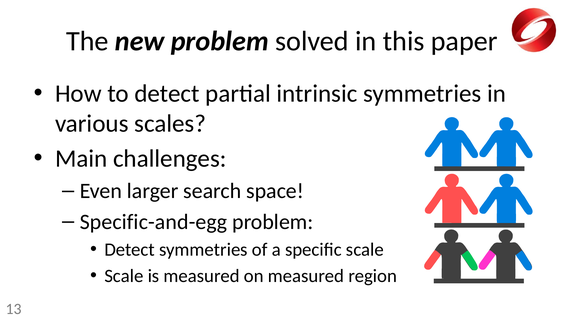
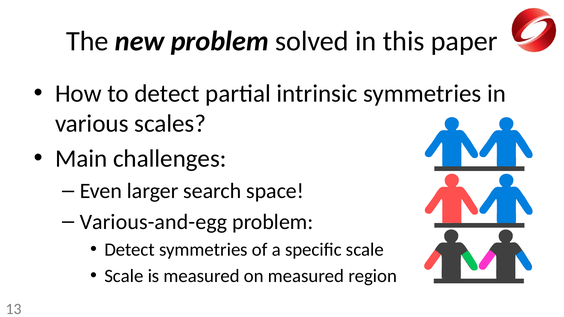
Specific-and-egg: Specific-and-egg -> Various-and-egg
